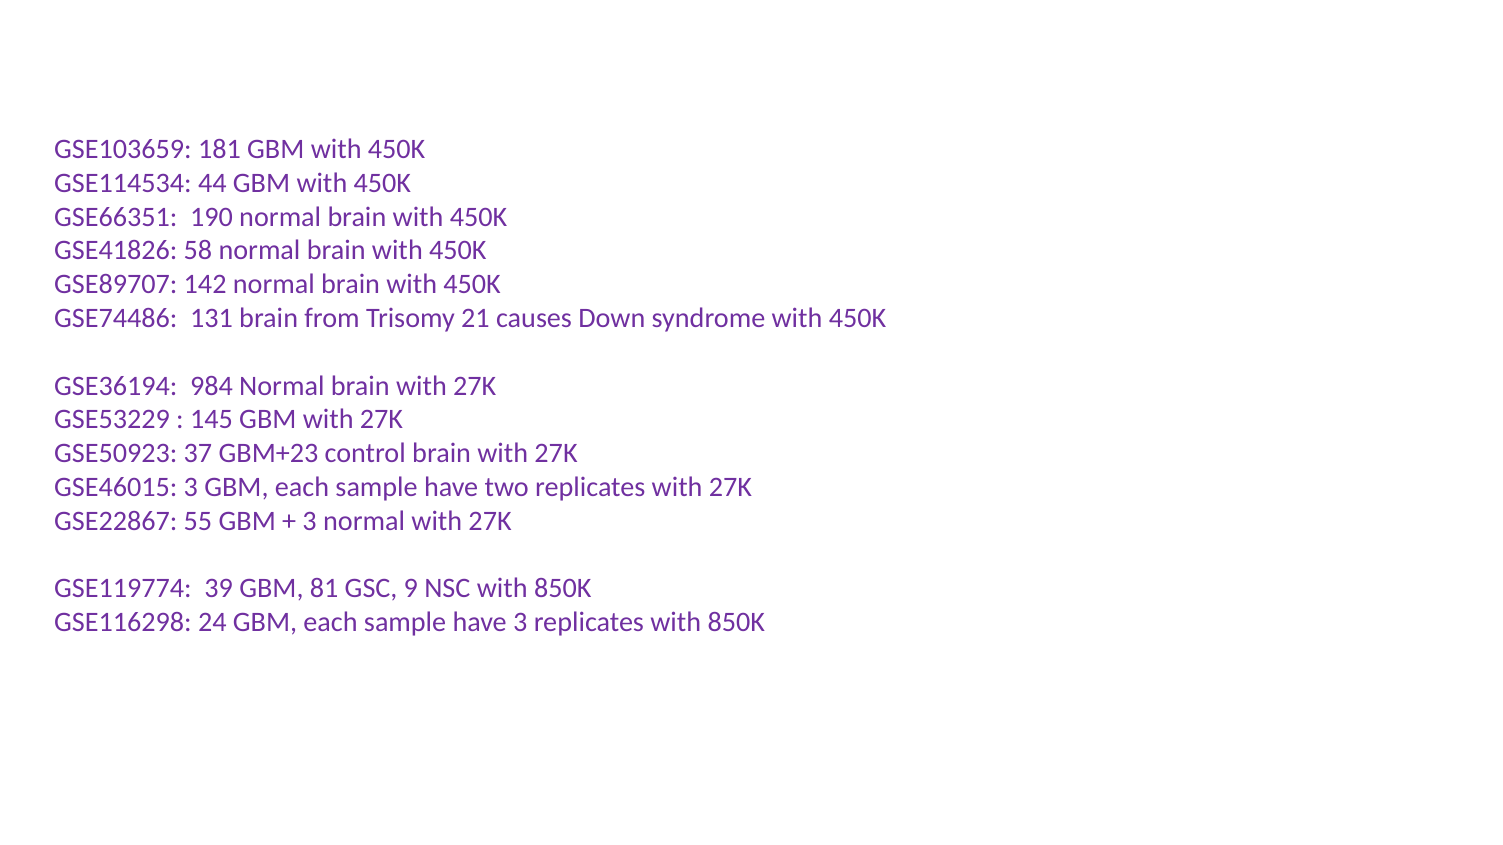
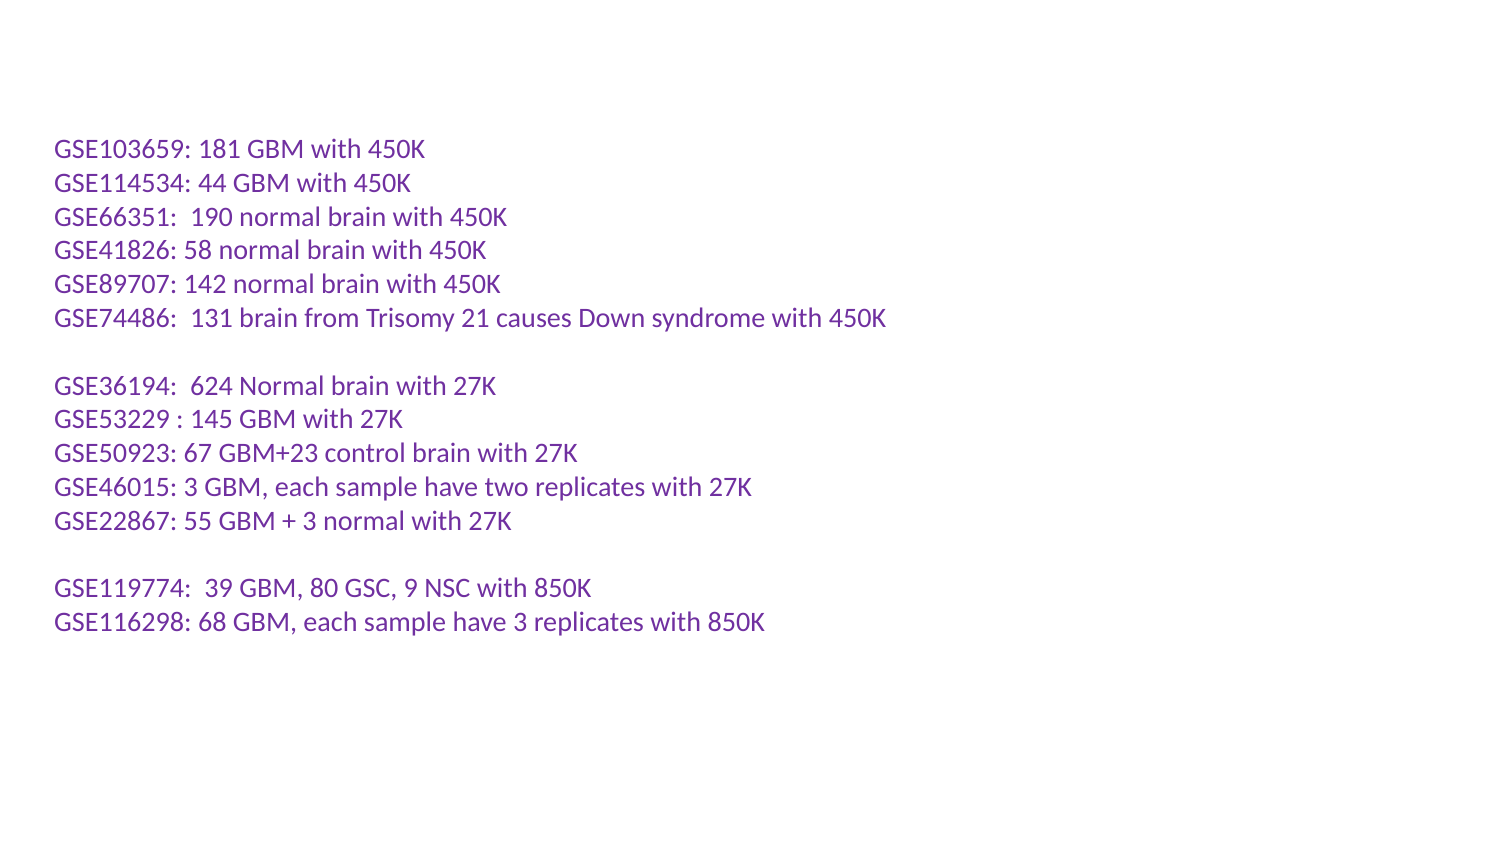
984: 984 -> 624
37: 37 -> 67
81: 81 -> 80
24: 24 -> 68
